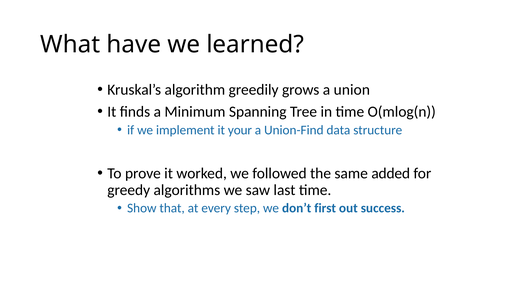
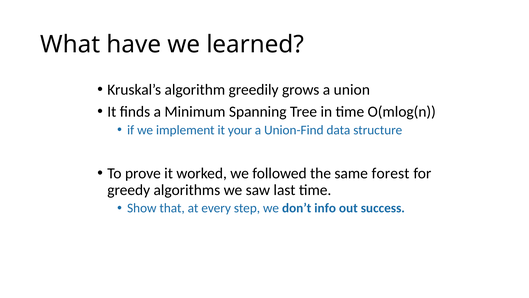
added: added -> forest
first: first -> info
